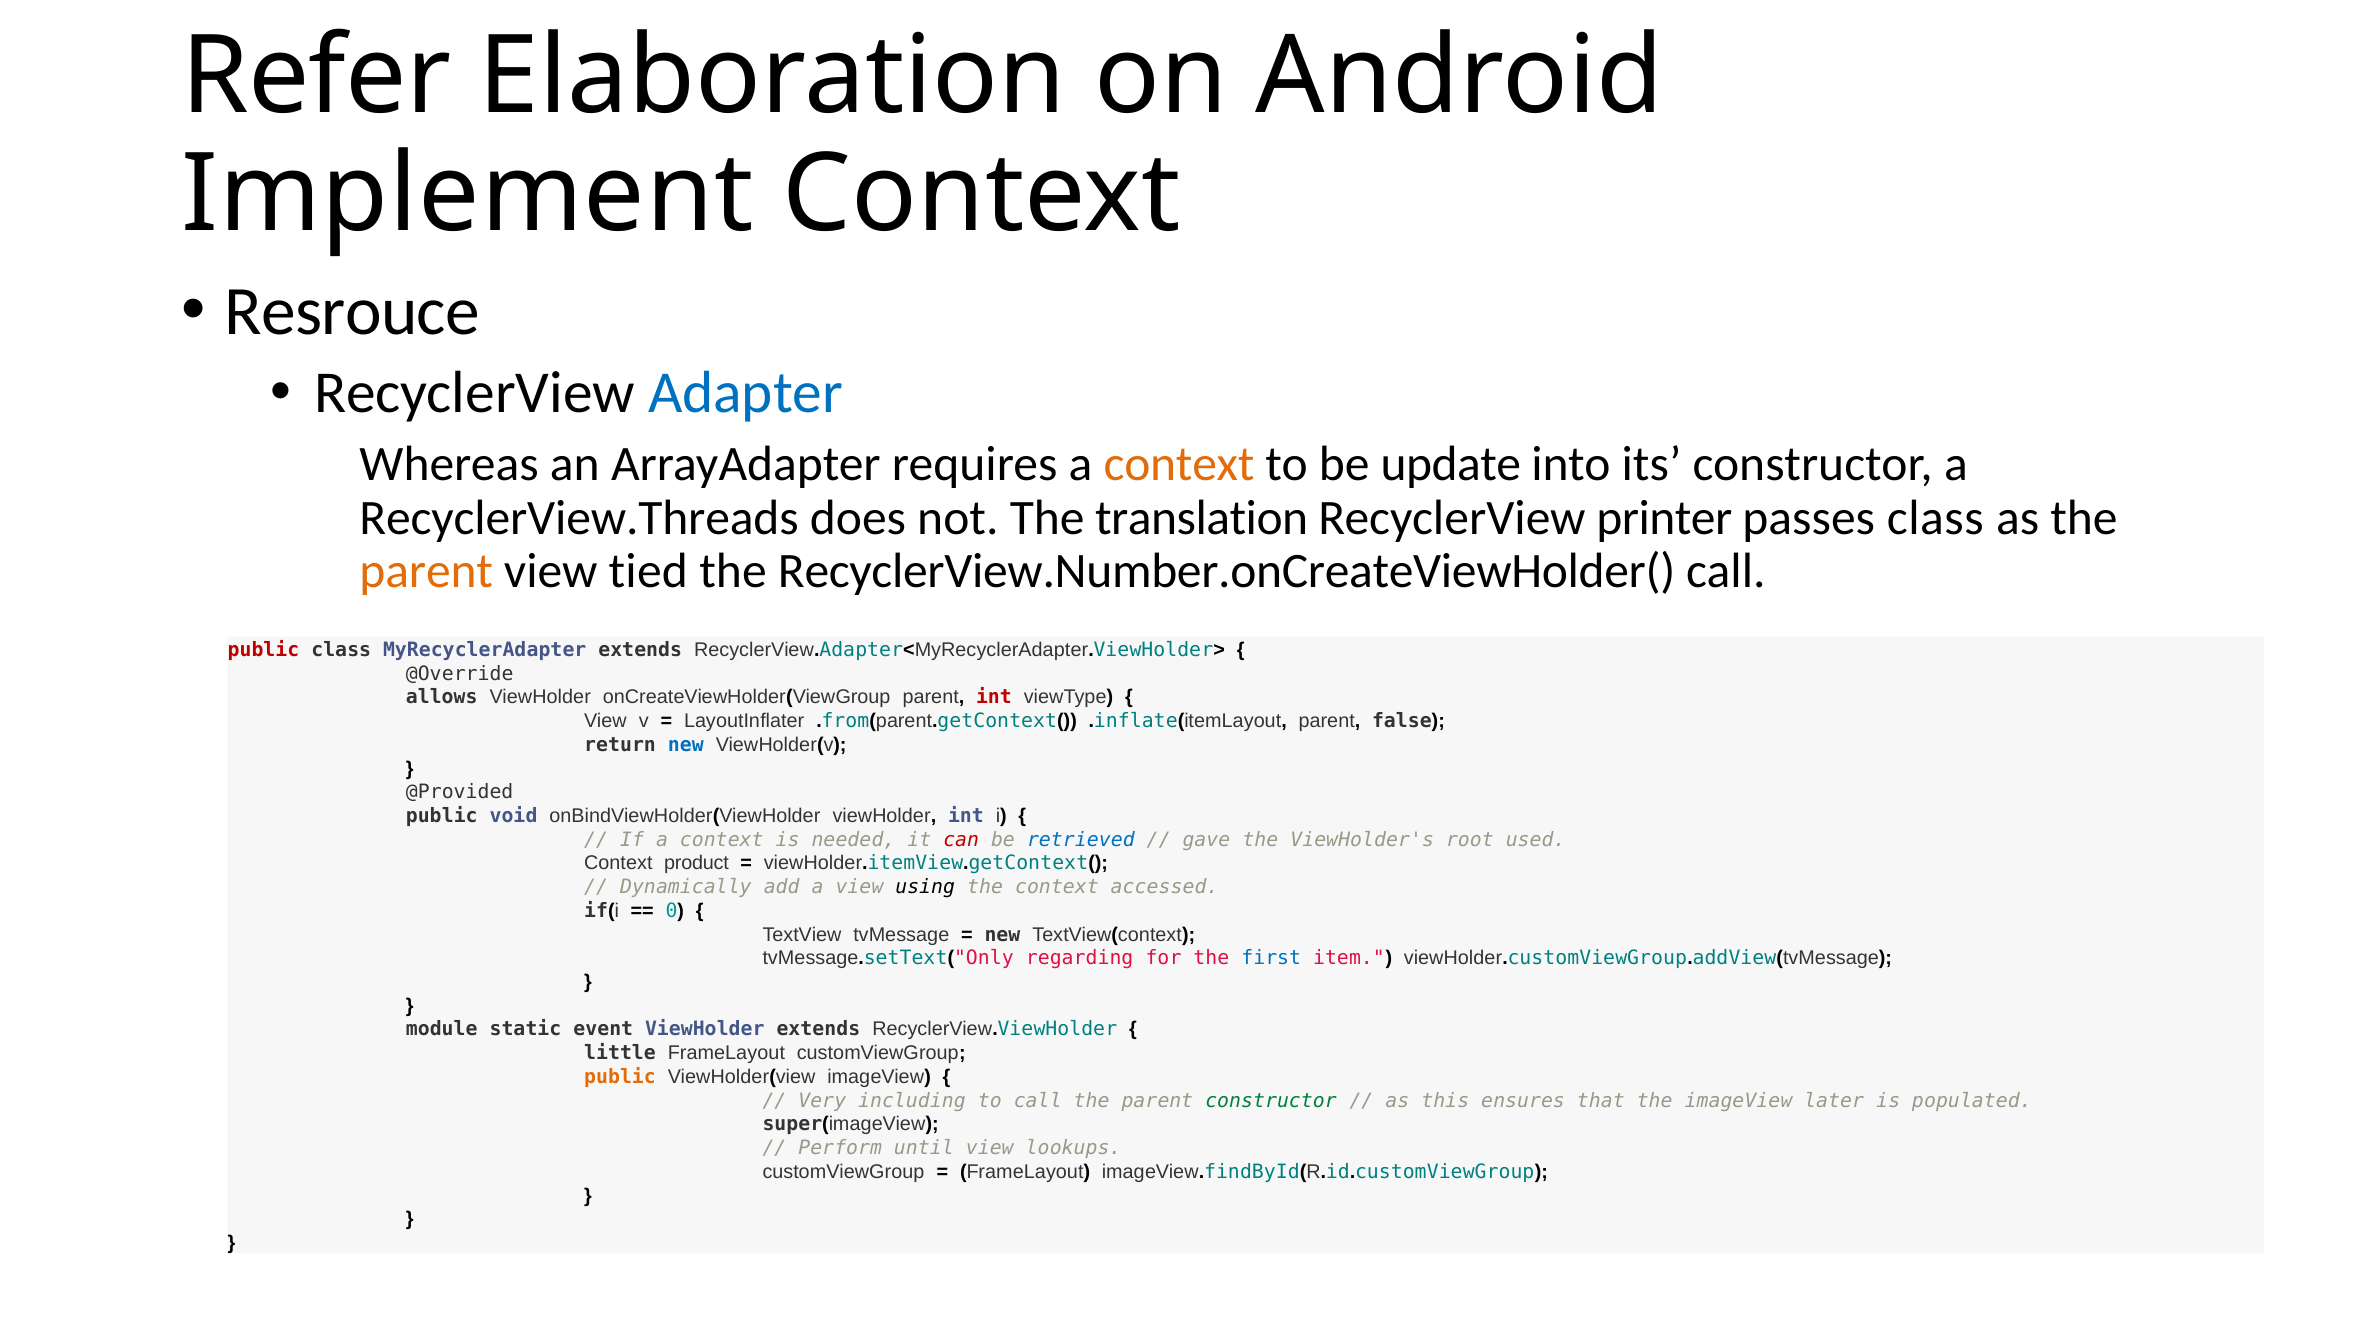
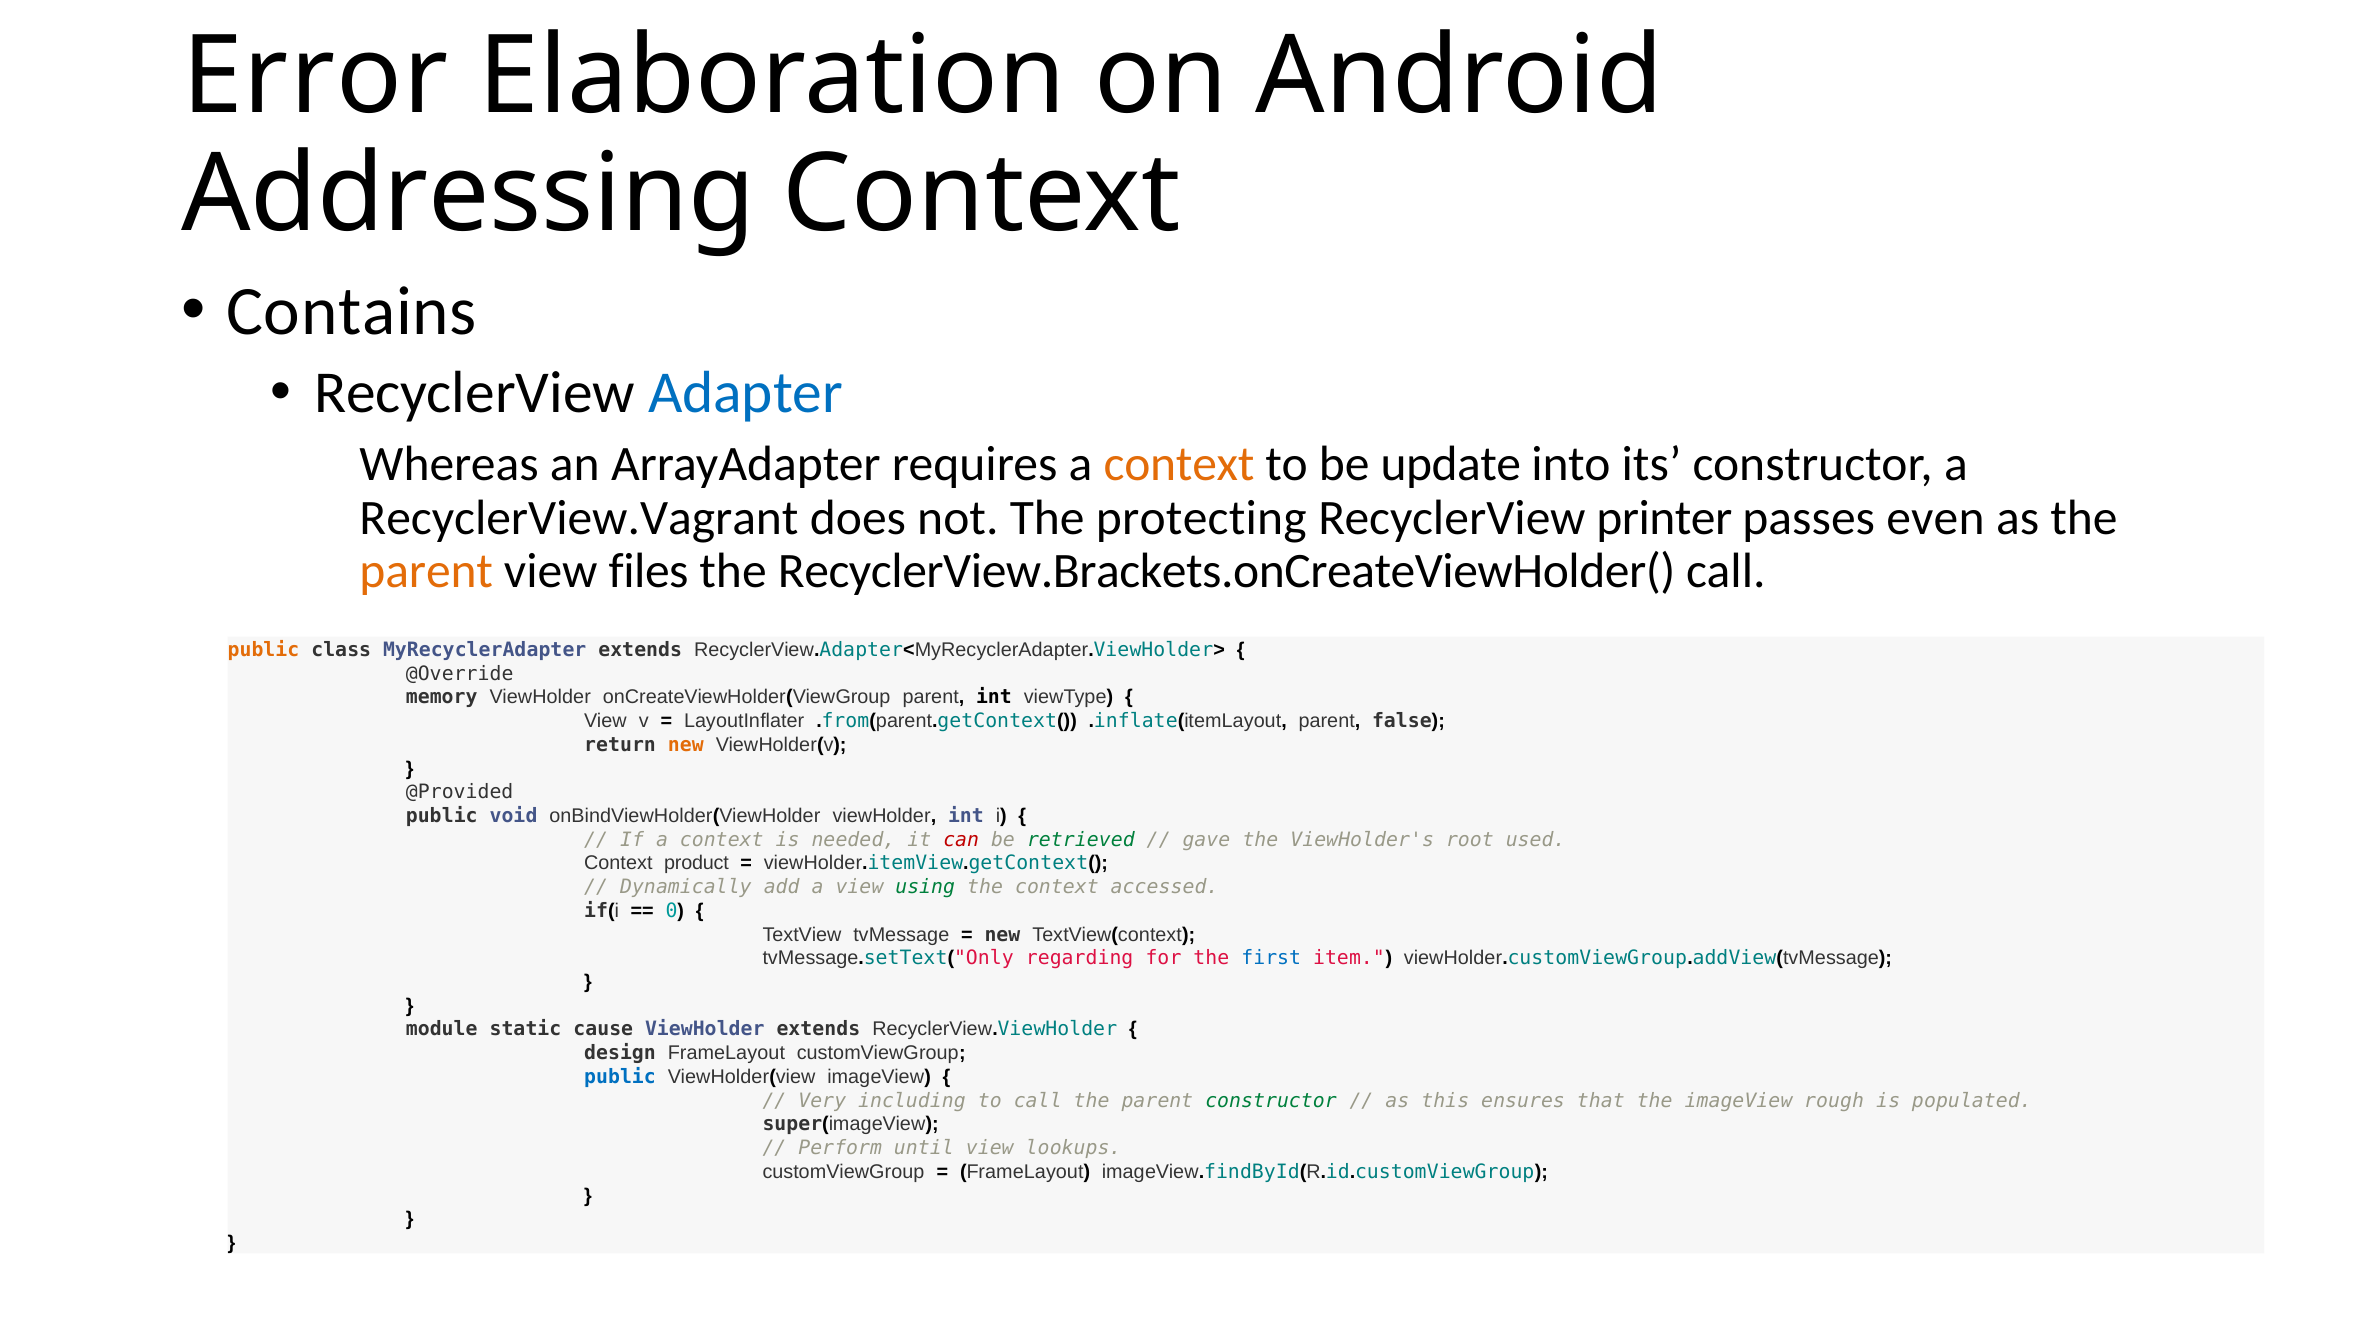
Refer: Refer -> Error
Implement: Implement -> Addressing
Resrouce: Resrouce -> Contains
RecyclerView.Threads: RecyclerView.Threads -> RecyclerView.Vagrant
translation: translation -> protecting
passes class: class -> even
tied: tied -> files
RecyclerView.Number.onCreateViewHolder(: RecyclerView.Number.onCreateViewHolder( -> RecyclerView.Brackets.onCreateViewHolder(
public at (263, 650) colour: red -> orange
allows: allows -> memory
int at (994, 697) colour: red -> black
new at (686, 745) colour: blue -> orange
retrieved colour: blue -> green
using colour: black -> green
event: event -> cause
little: little -> design
public at (620, 1077) colour: orange -> blue
later: later -> rough
